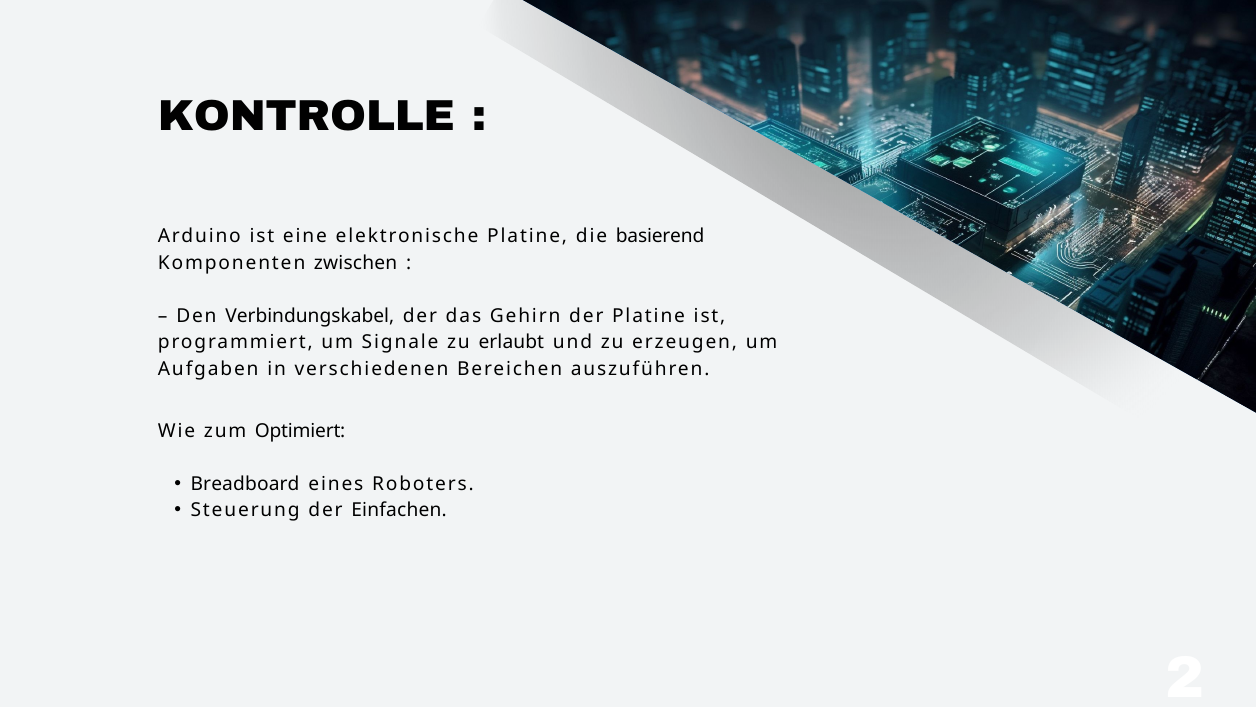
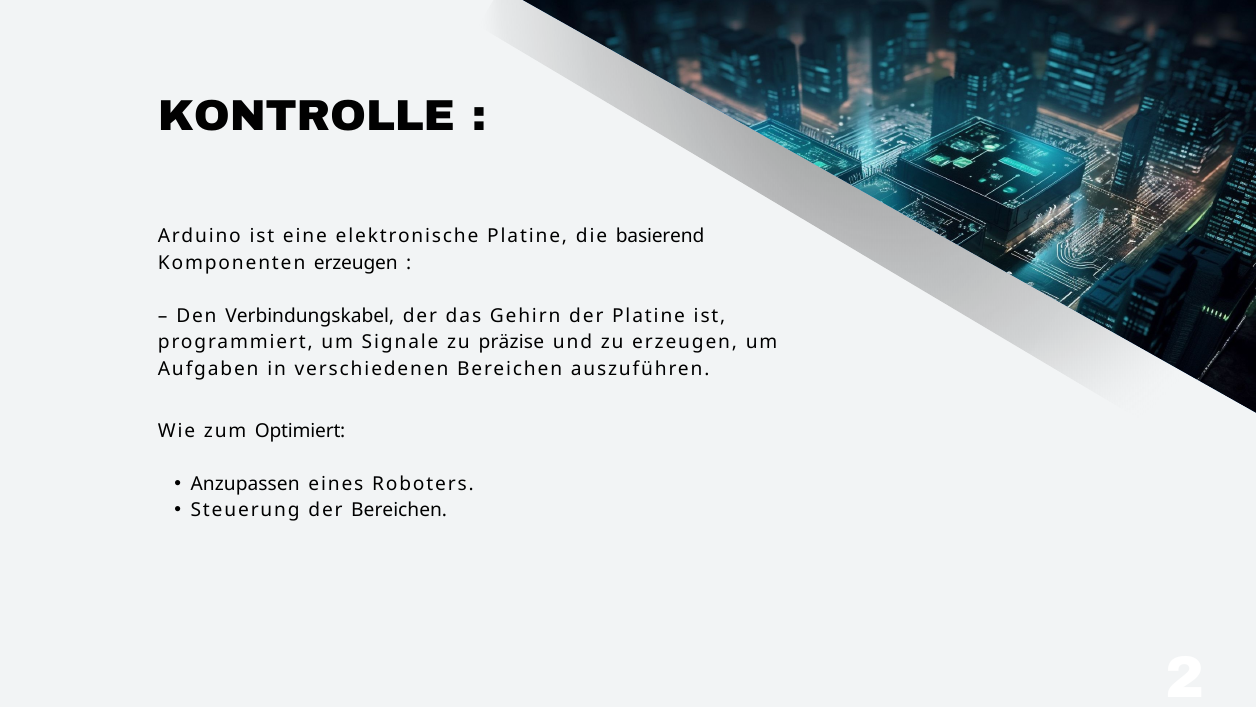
Komponenten zwischen: zwischen -> erzeugen
erlaubt: erlaubt -> präzise
Breadboard: Breadboard -> Anzupassen
der Einfachen: Einfachen -> Bereichen
